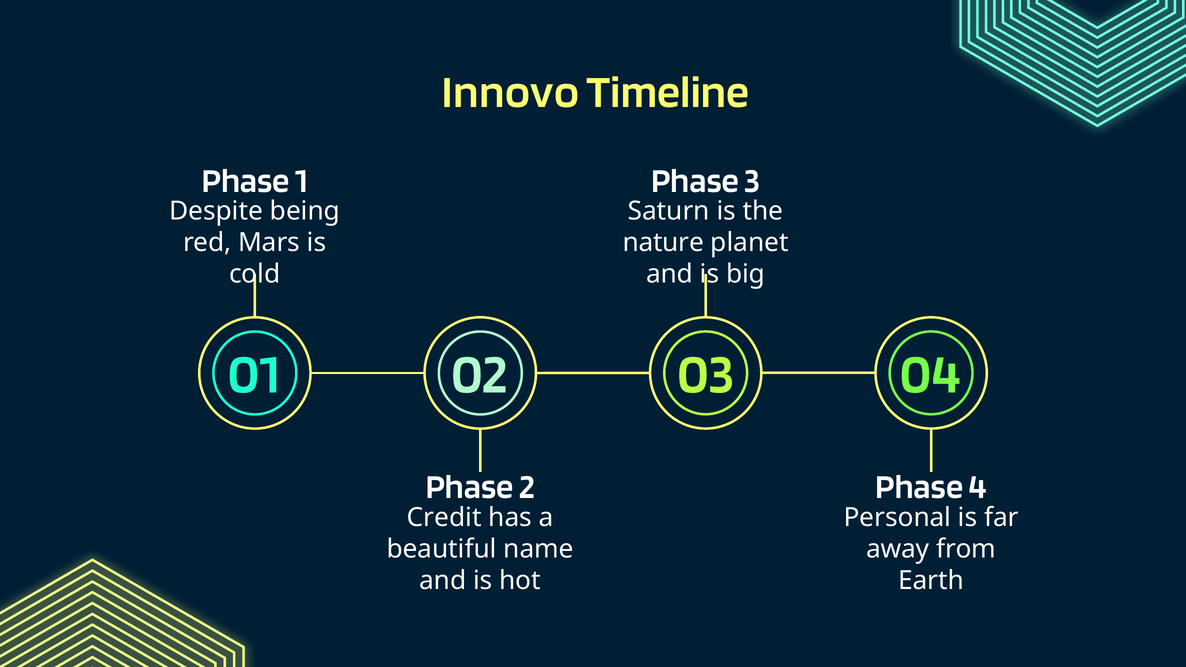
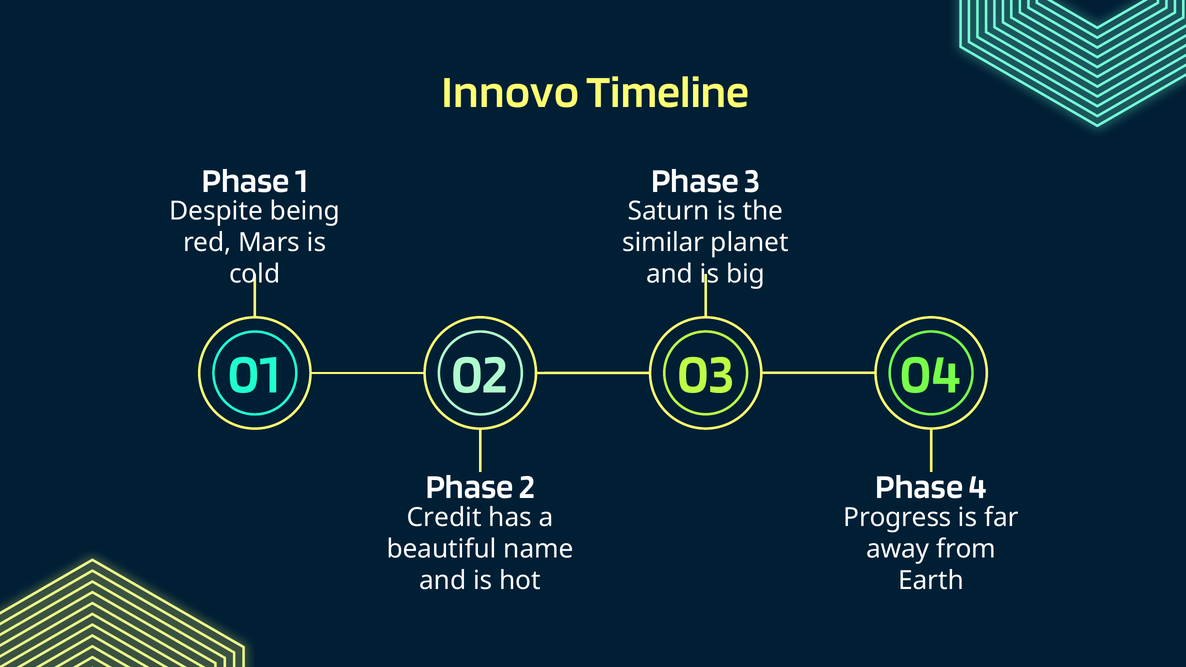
nature: nature -> similar
Personal: Personal -> Progress
